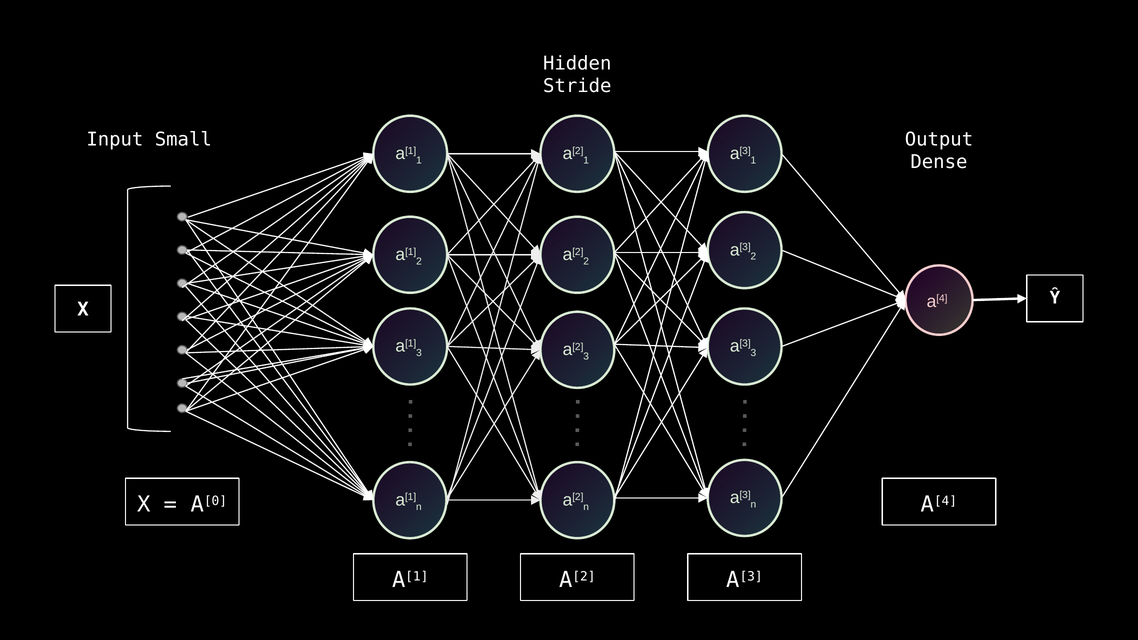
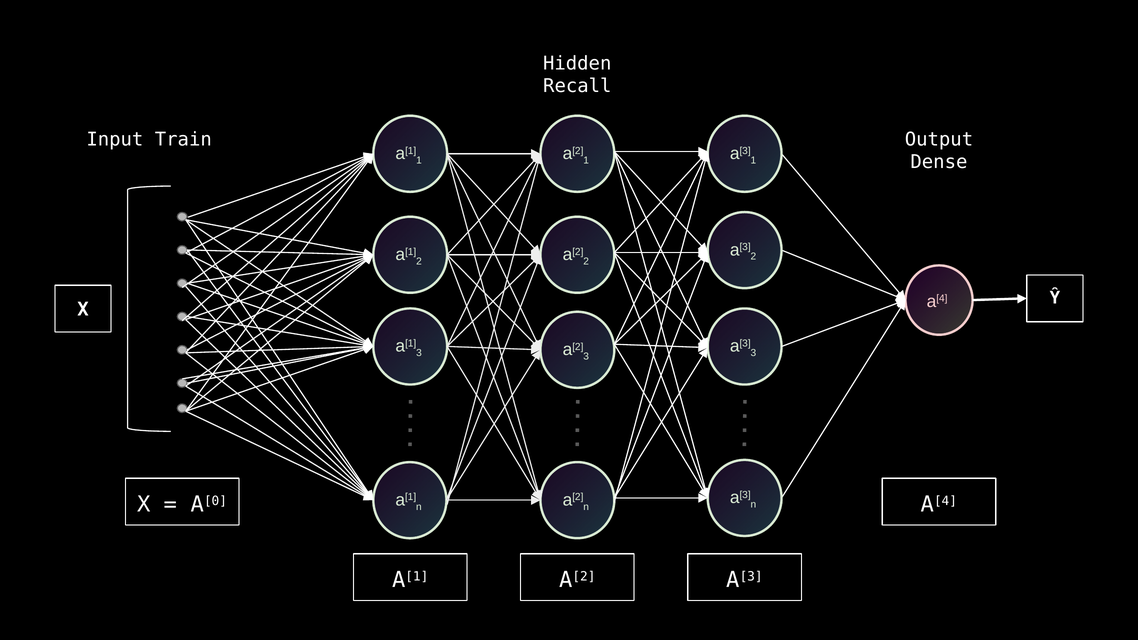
Stride: Stride -> Recall
Small: Small -> Train
